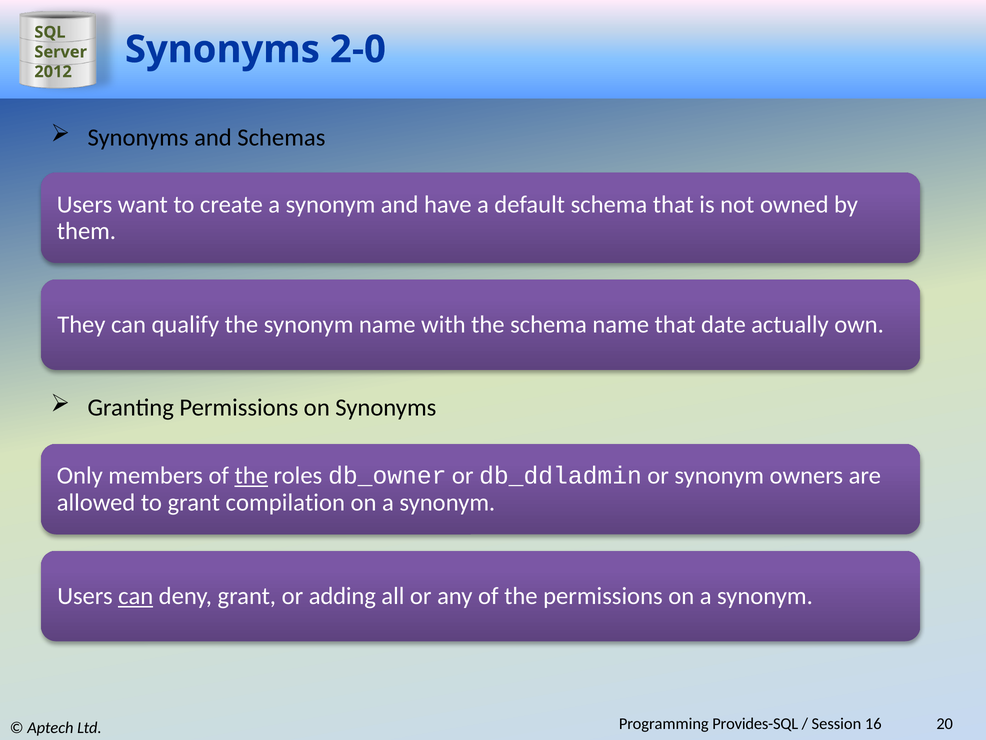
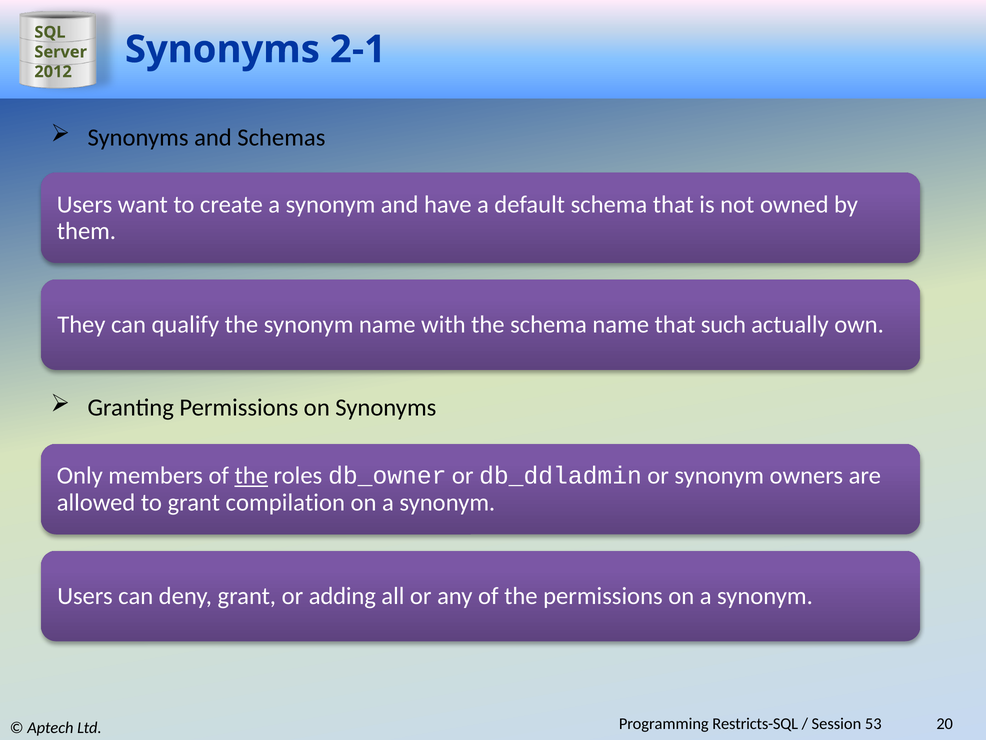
2-0: 2-0 -> 2-1
date: date -> such
can at (136, 596) underline: present -> none
Provides-SQL: Provides-SQL -> Restricts-SQL
16: 16 -> 53
